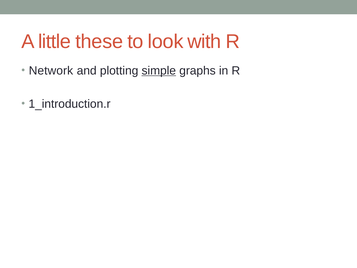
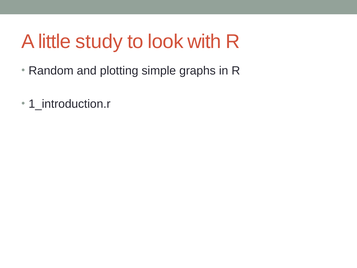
these: these -> study
Network: Network -> Random
simple underline: present -> none
